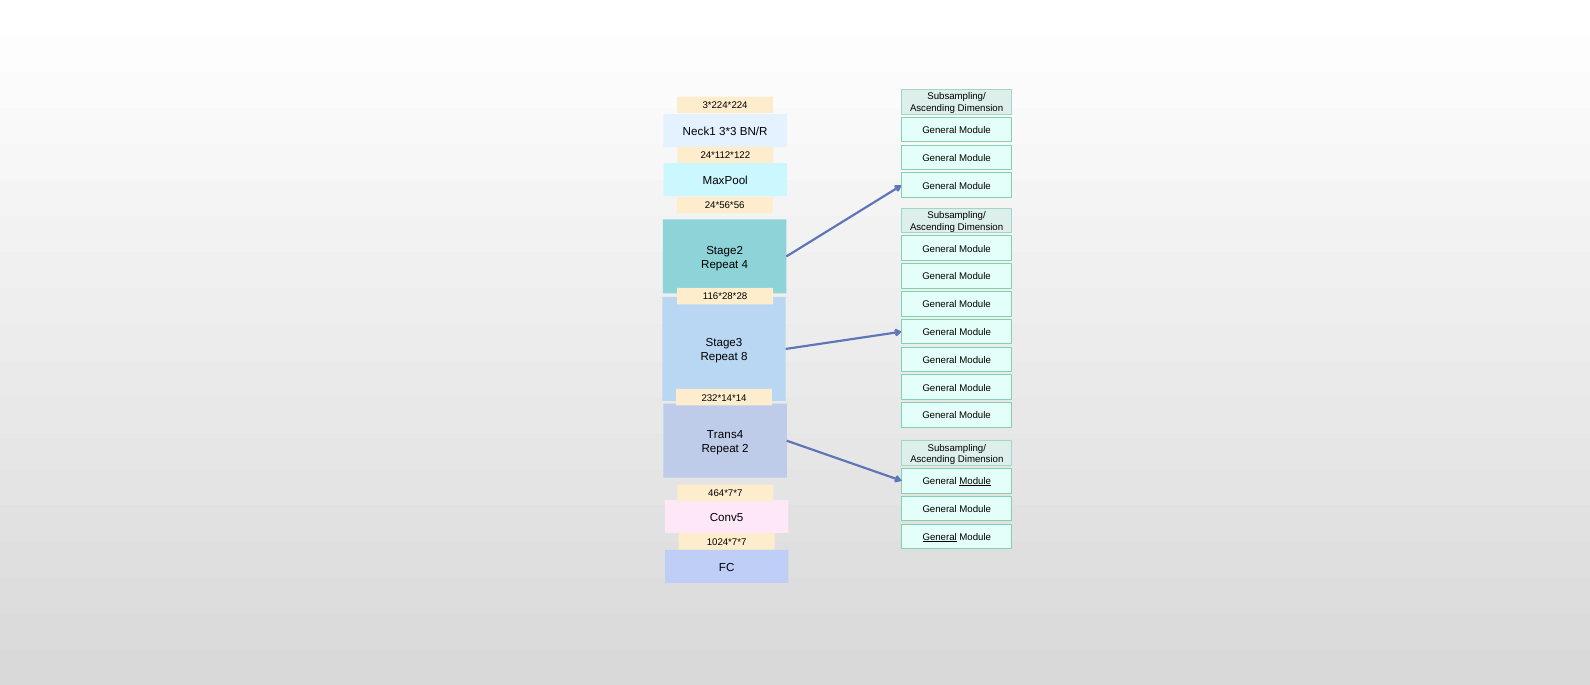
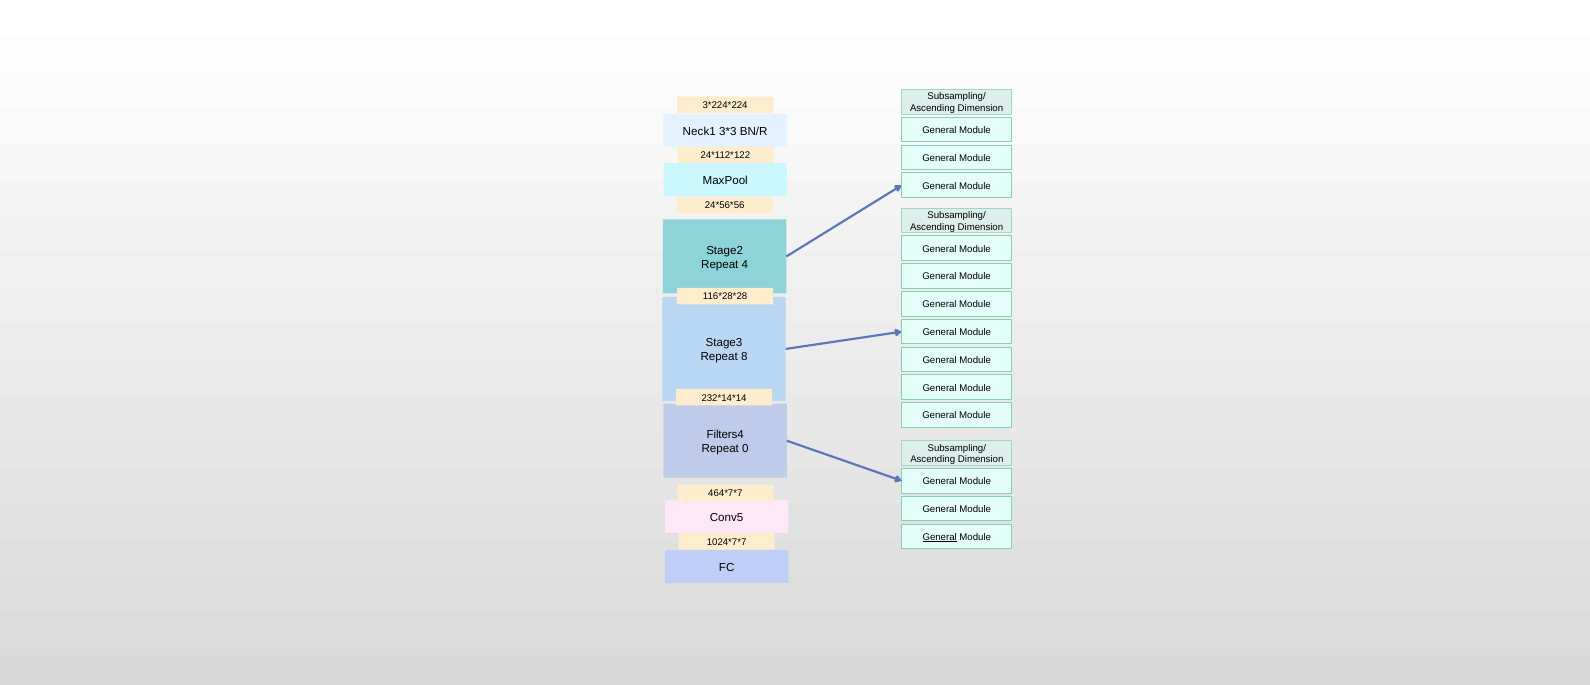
Trans4: Trans4 -> Filters4
2: 2 -> 0
Module at (975, 482) underline: present -> none
